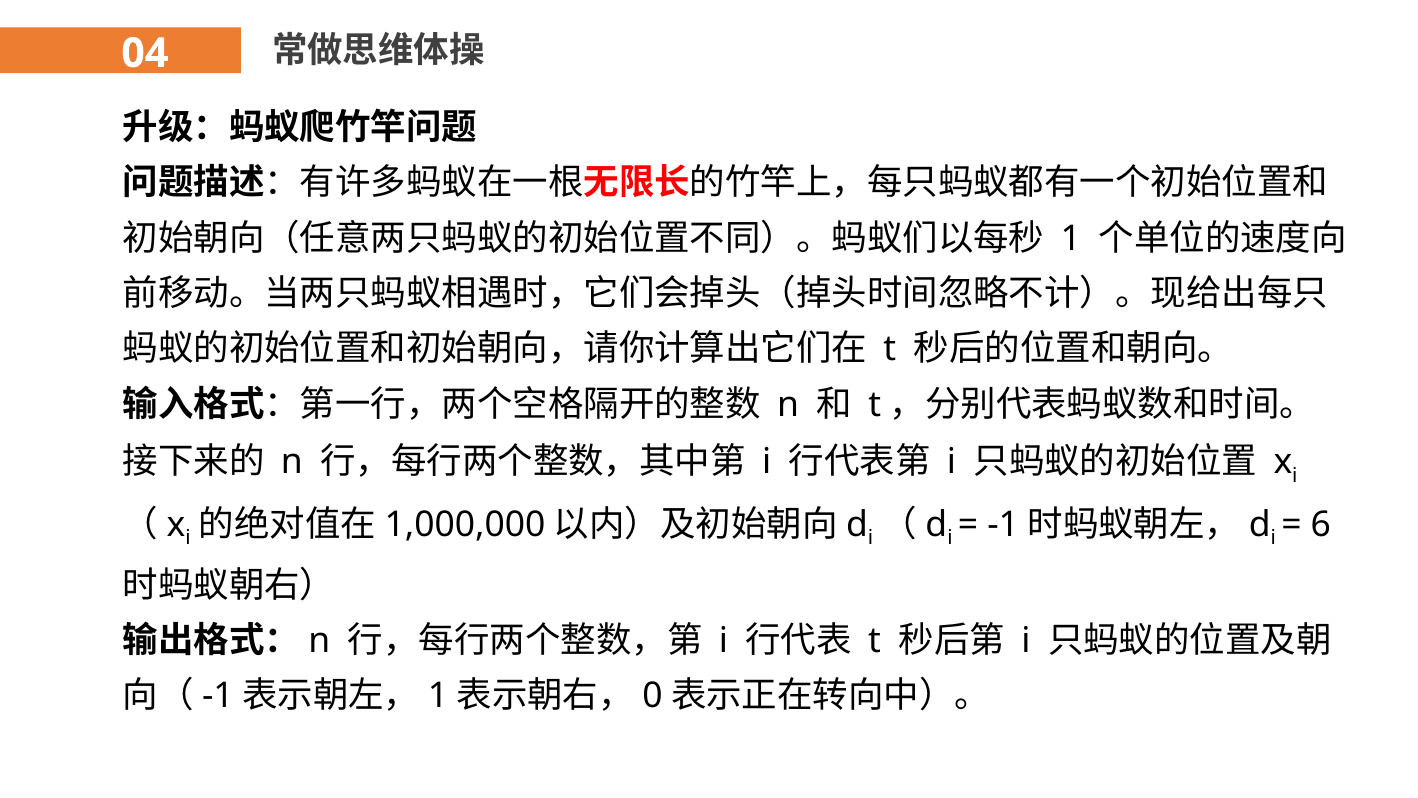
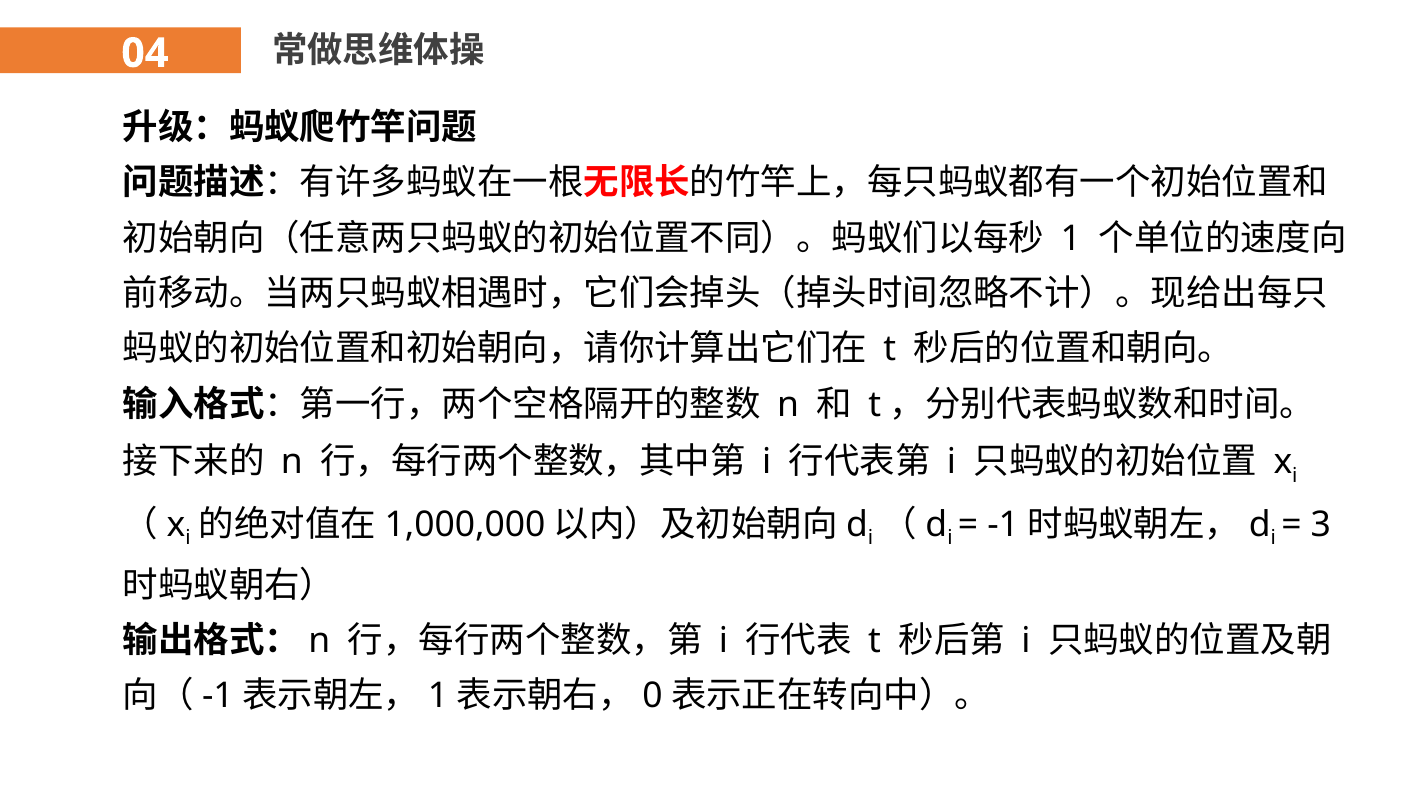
6: 6 -> 3
